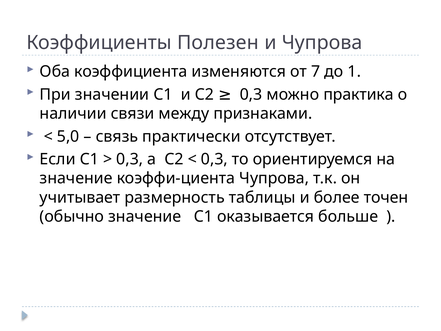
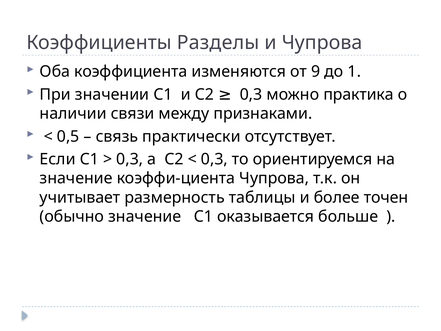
Полезен: Полезен -> Разделы
7: 7 -> 9
5,0: 5,0 -> 0,5
